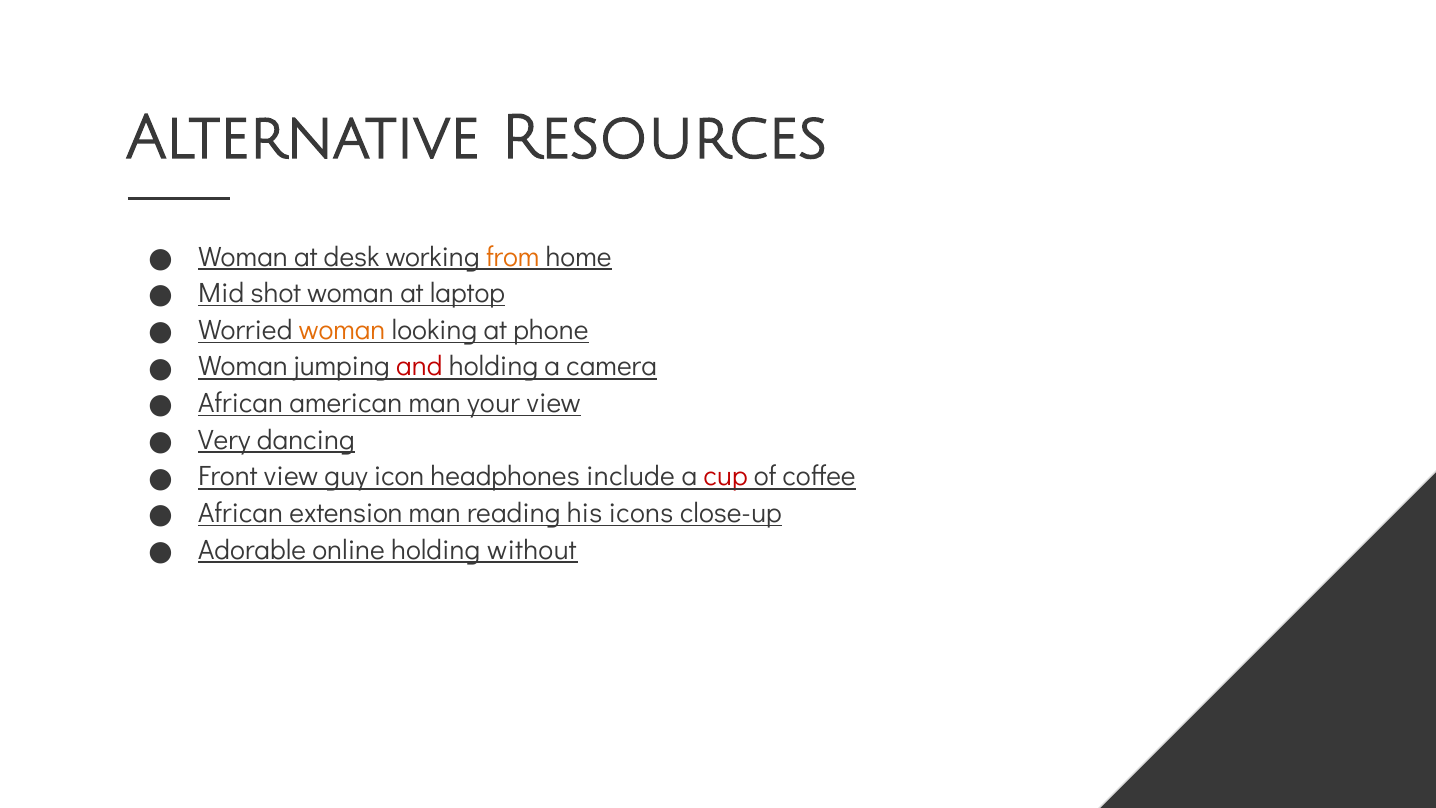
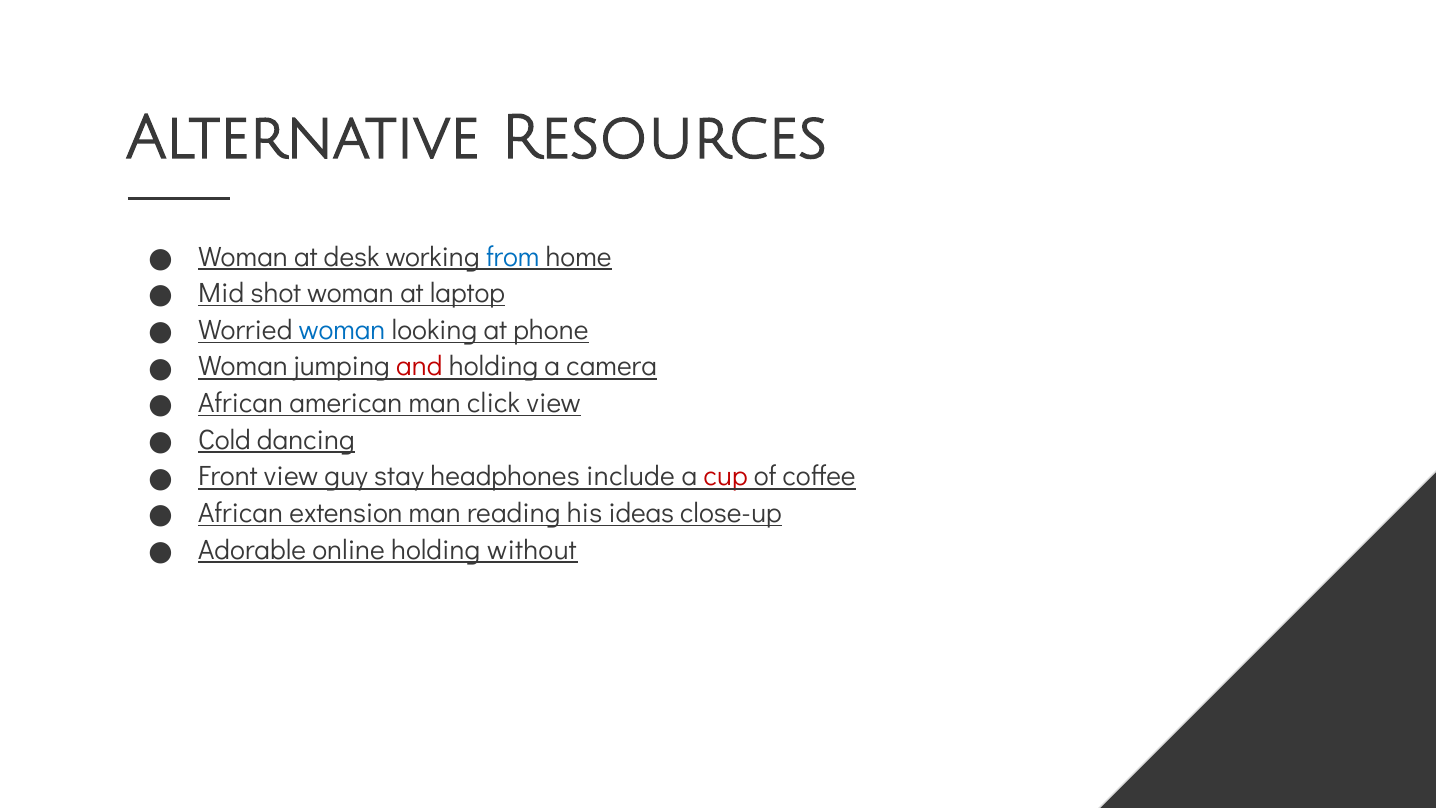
from colour: orange -> blue
woman at (342, 330) colour: orange -> blue
your: your -> click
Very: Very -> Cold
icon: icon -> stay
icons: icons -> ideas
